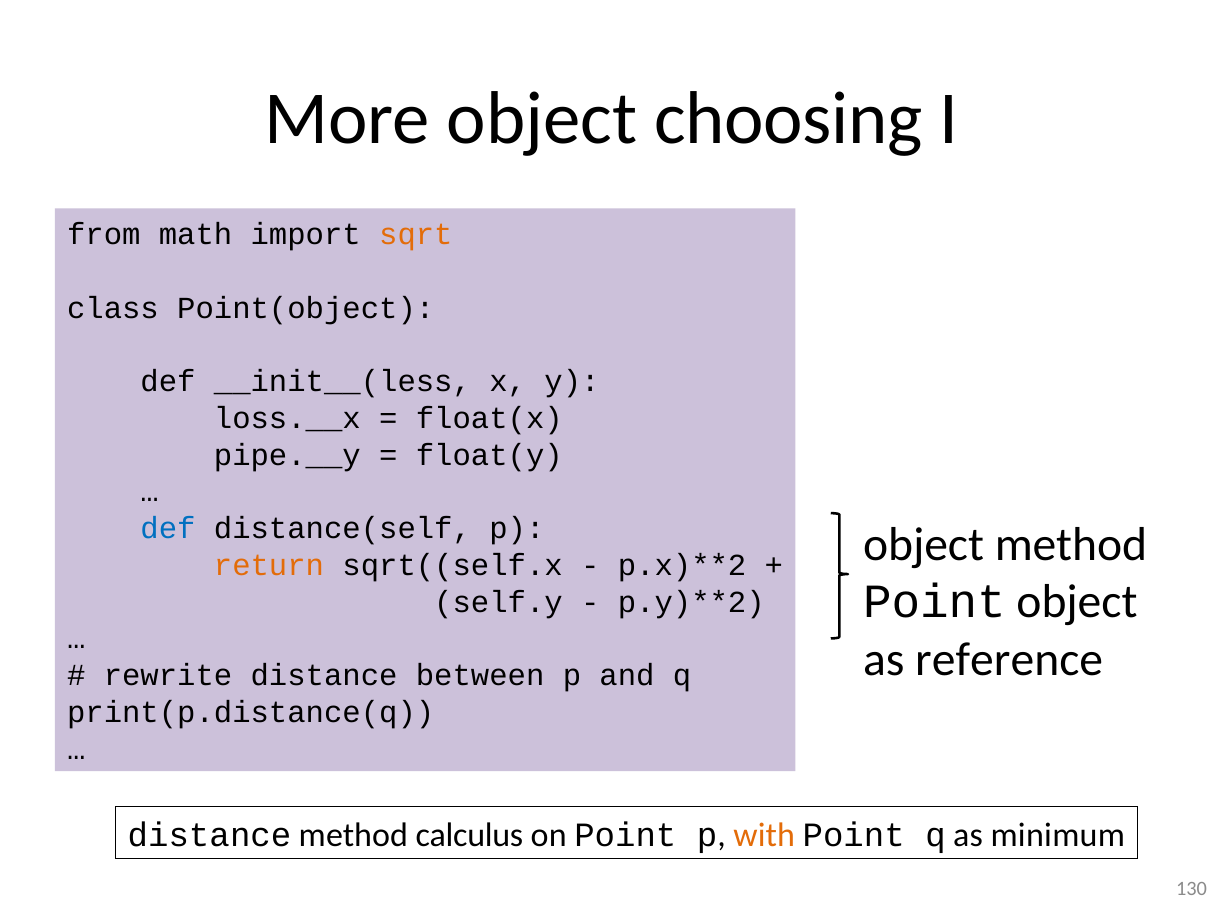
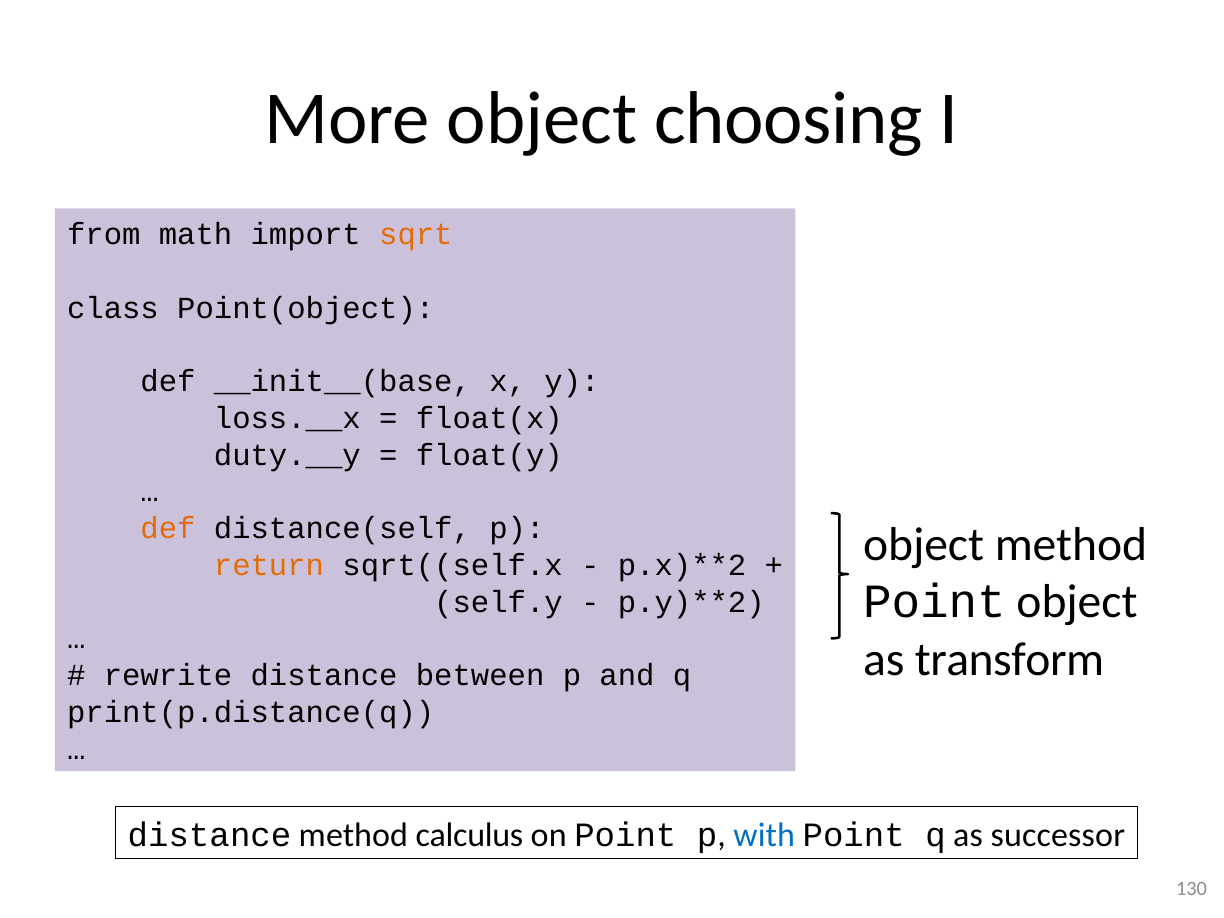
__init__(less: __init__(less -> __init__(base
pipe.__y: pipe.__y -> duty.__y
def at (168, 529) colour: blue -> orange
reference: reference -> transform
with colour: orange -> blue
minimum: minimum -> successor
